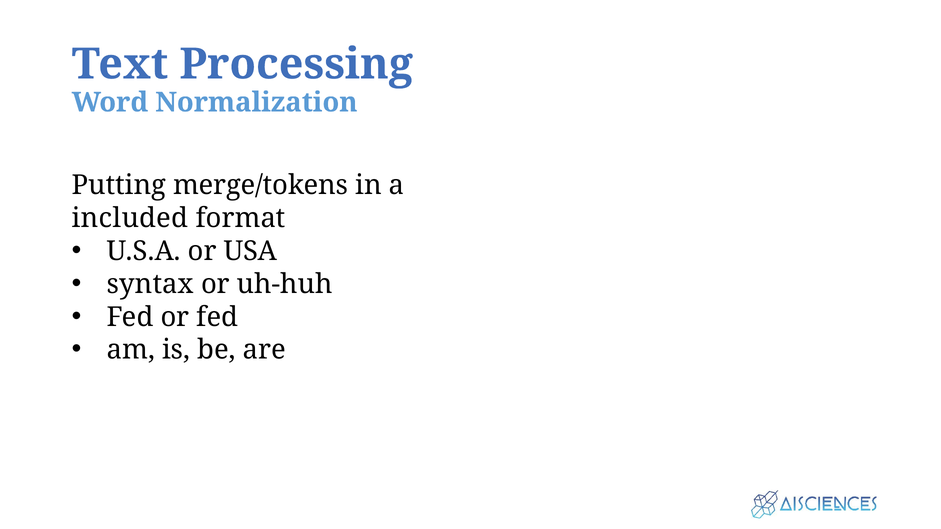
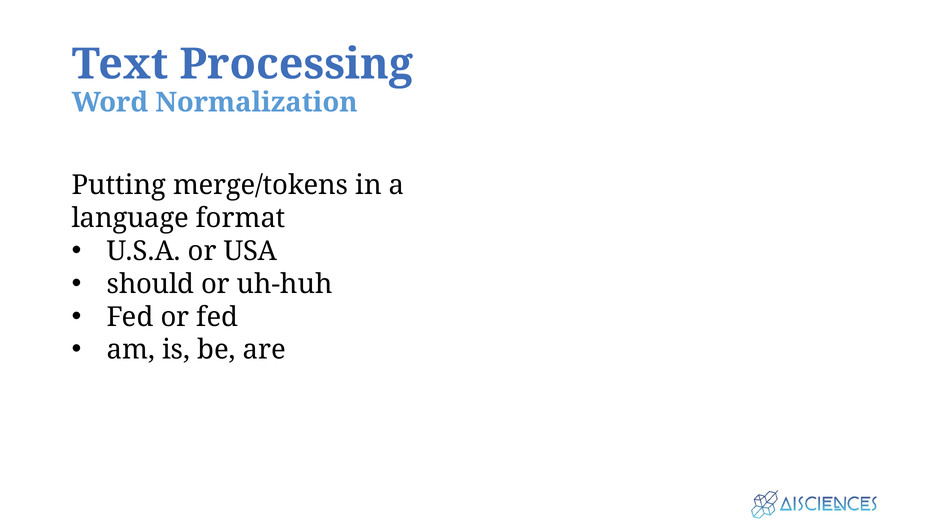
included: included -> language
syntax: syntax -> should
